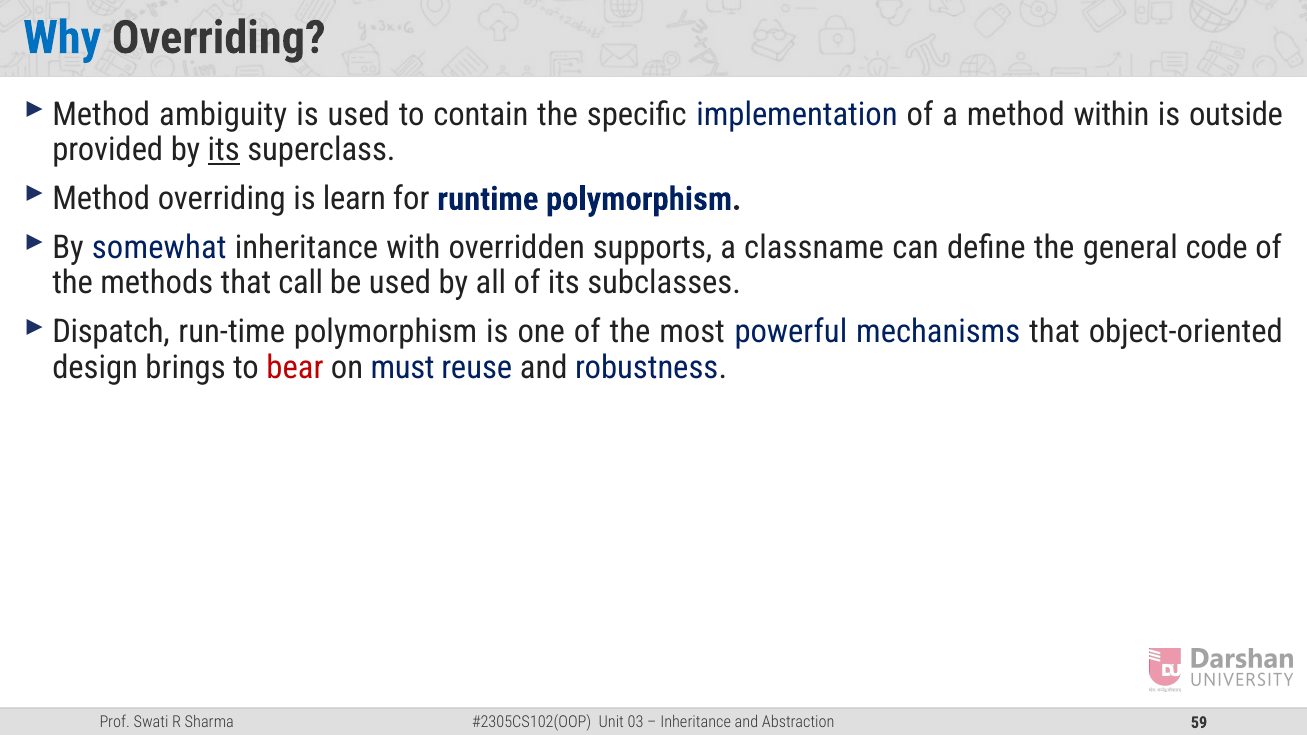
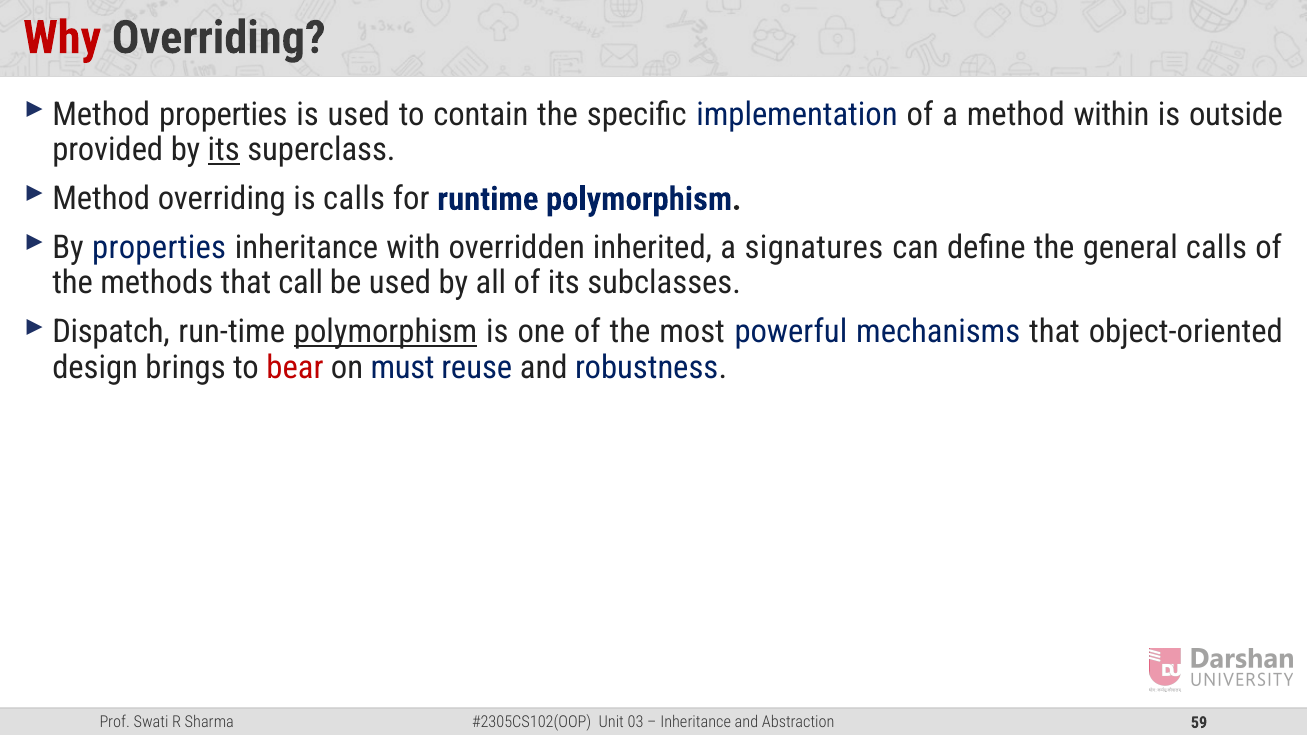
Why colour: blue -> red
Method ambiguity: ambiguity -> properties
is learn: learn -> calls
By somewhat: somewhat -> properties
supports: supports -> inherited
classname: classname -> signatures
general code: code -> calls
polymorphism at (386, 332) underline: none -> present
